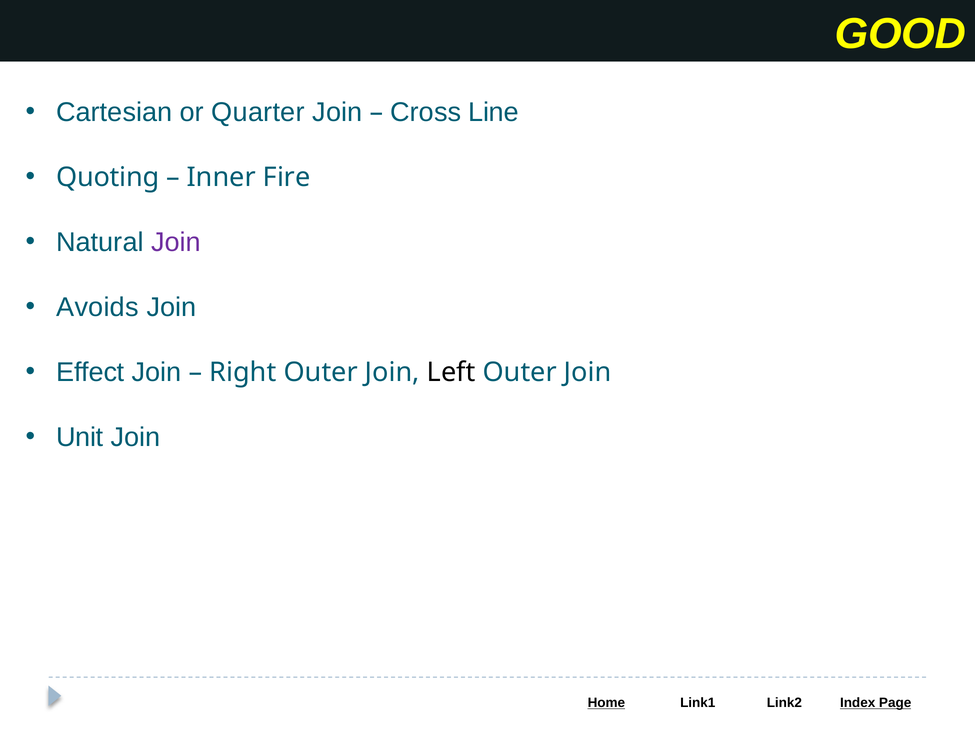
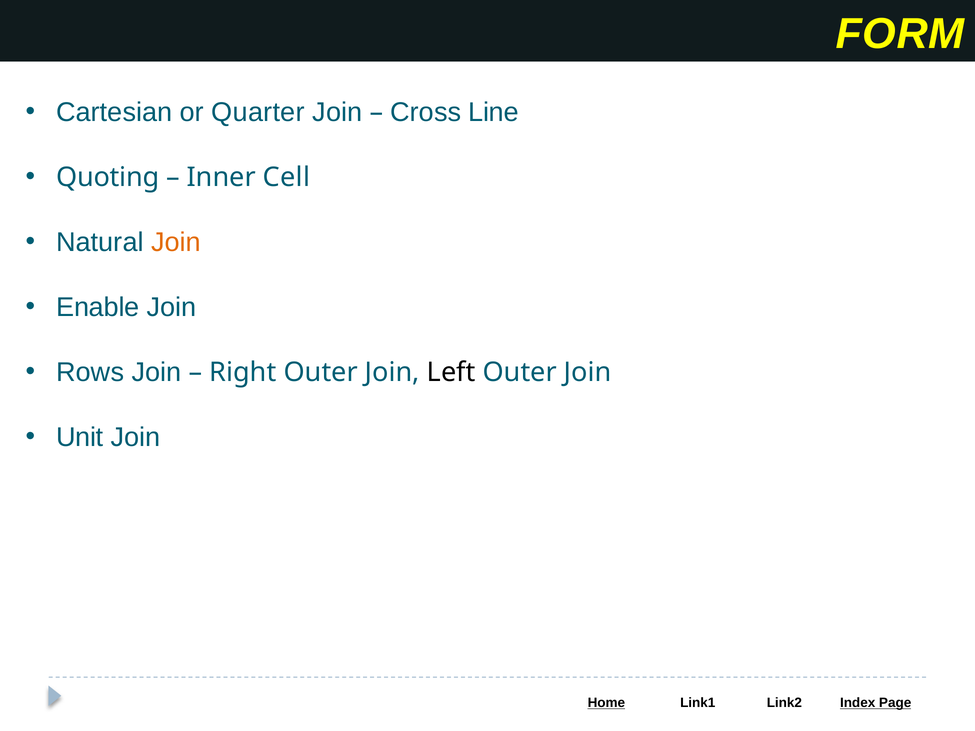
GOOD: GOOD -> FORM
Fire: Fire -> Cell
Join at (176, 242) colour: purple -> orange
Avoids: Avoids -> Enable
Effect: Effect -> Rows
